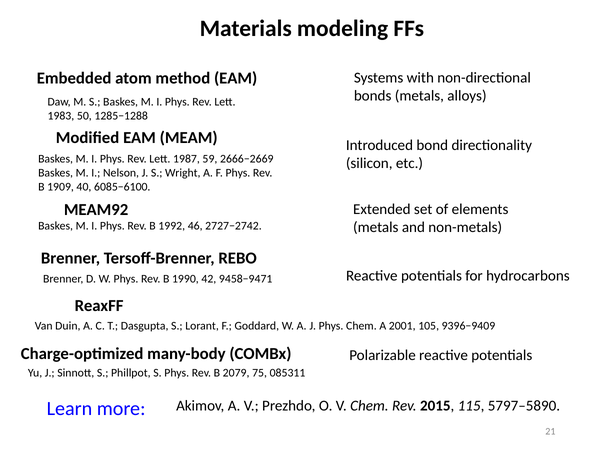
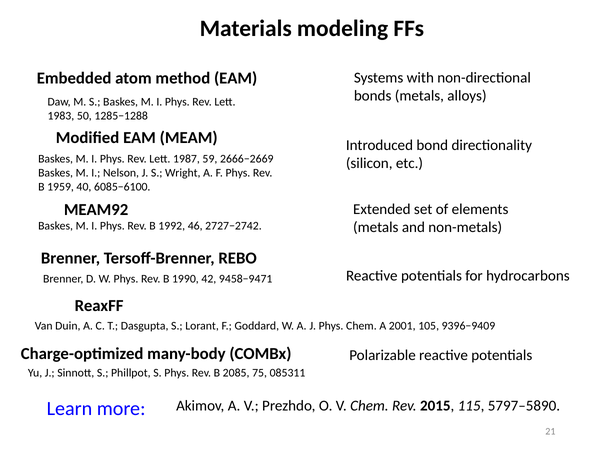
1909: 1909 -> 1959
2079: 2079 -> 2085
